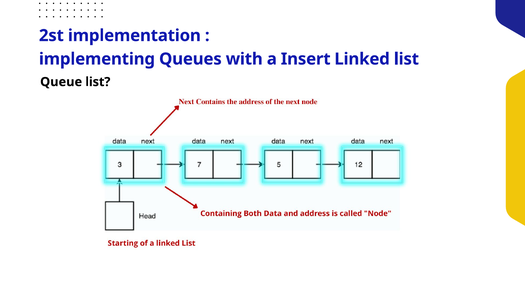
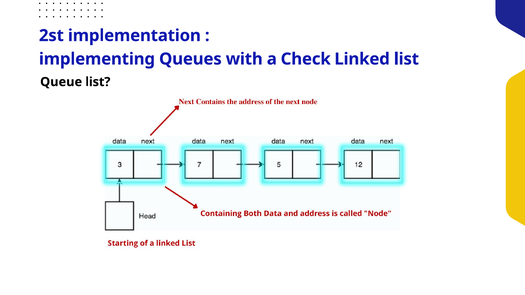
Insert: Insert -> Check
